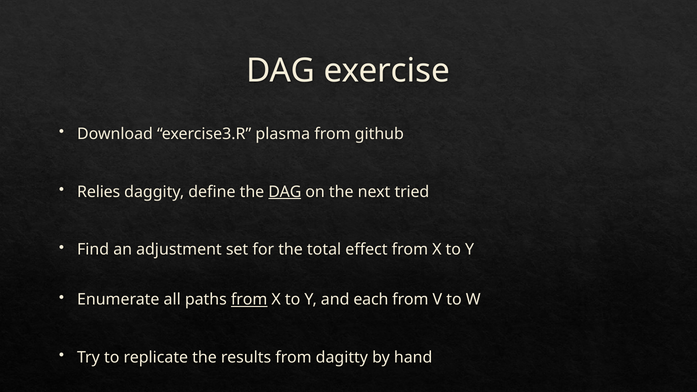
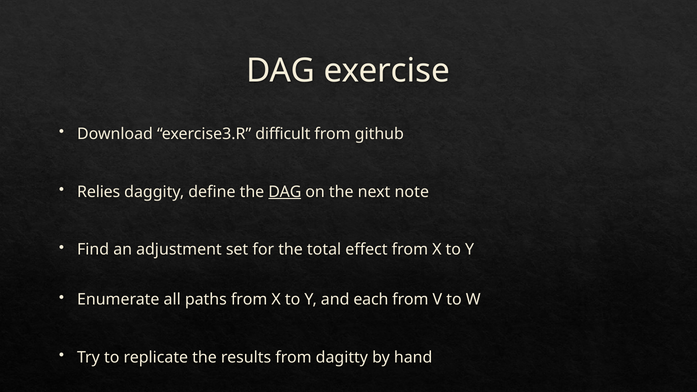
plasma: plasma -> difficult
tried: tried -> note
from at (249, 300) underline: present -> none
